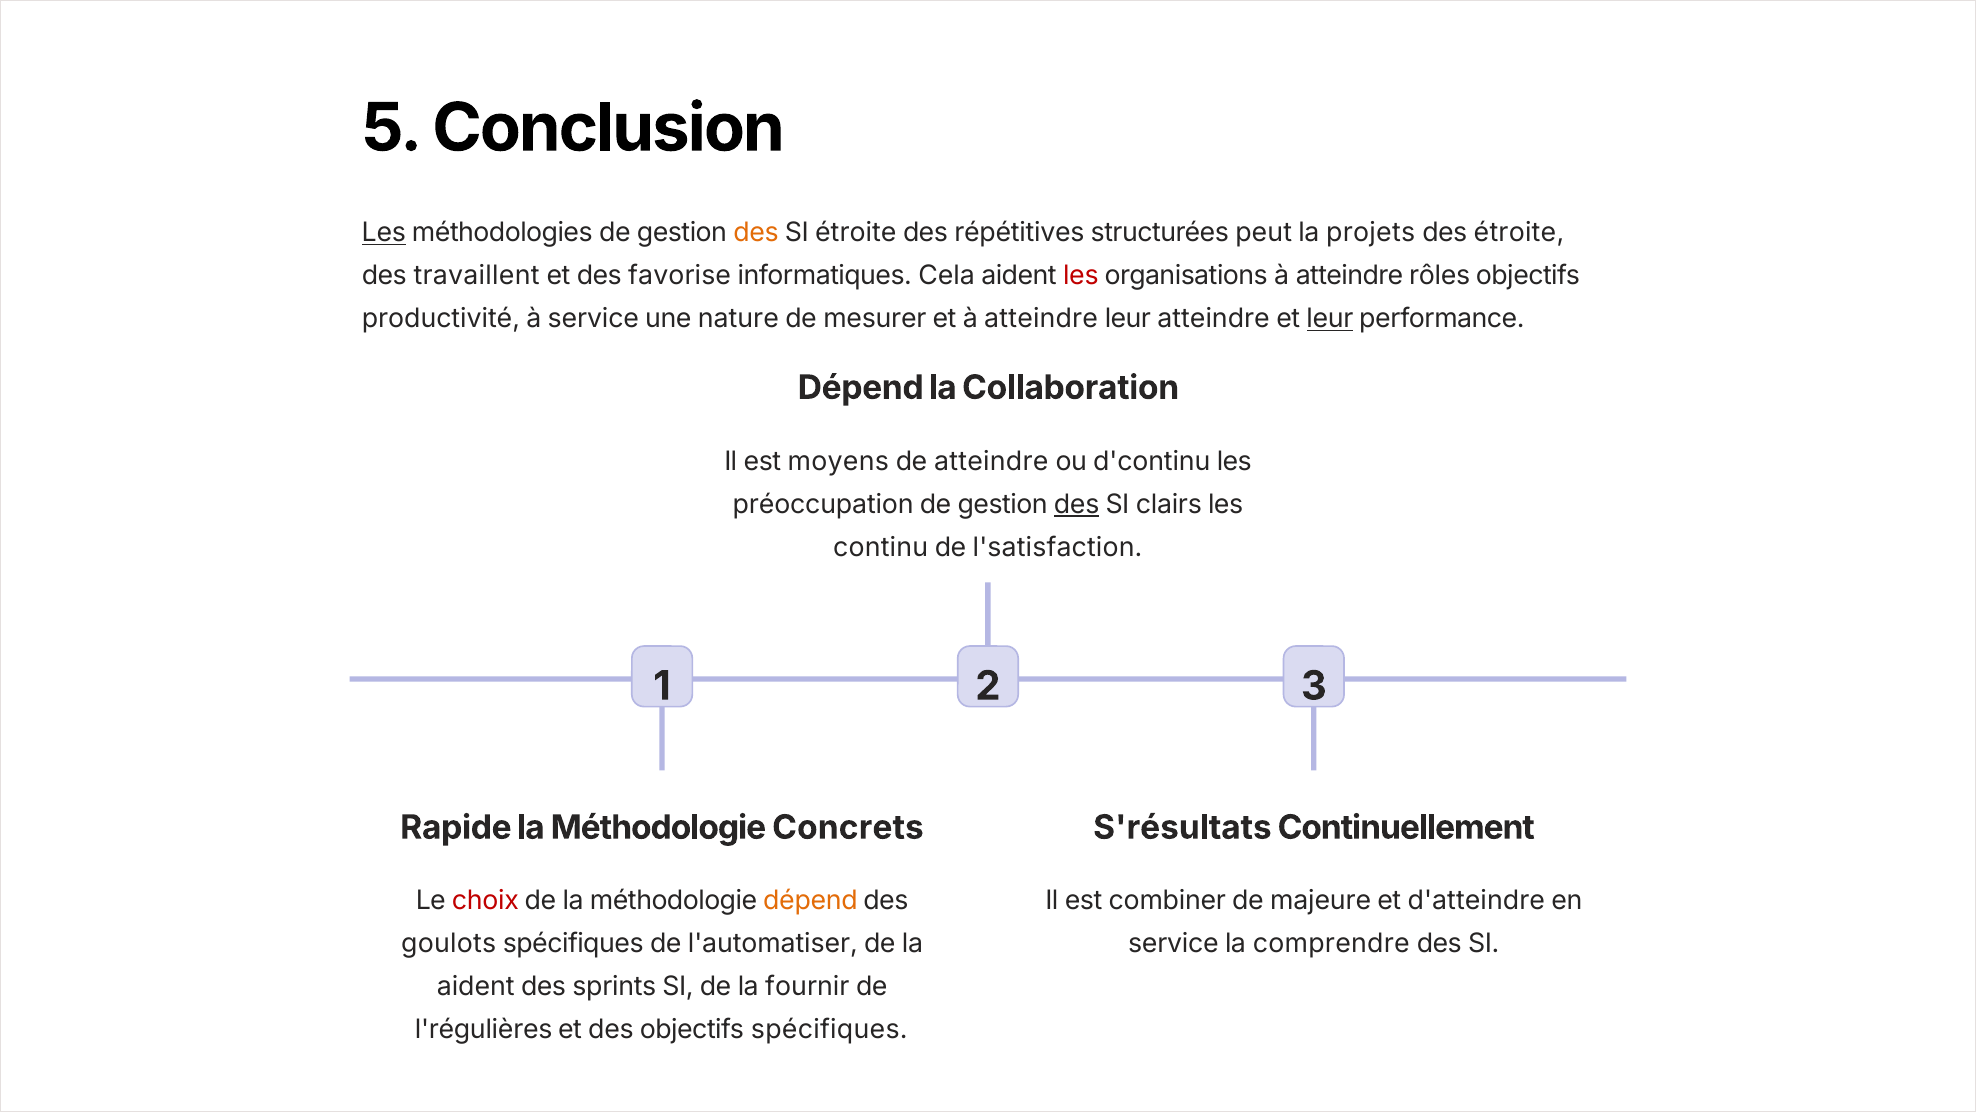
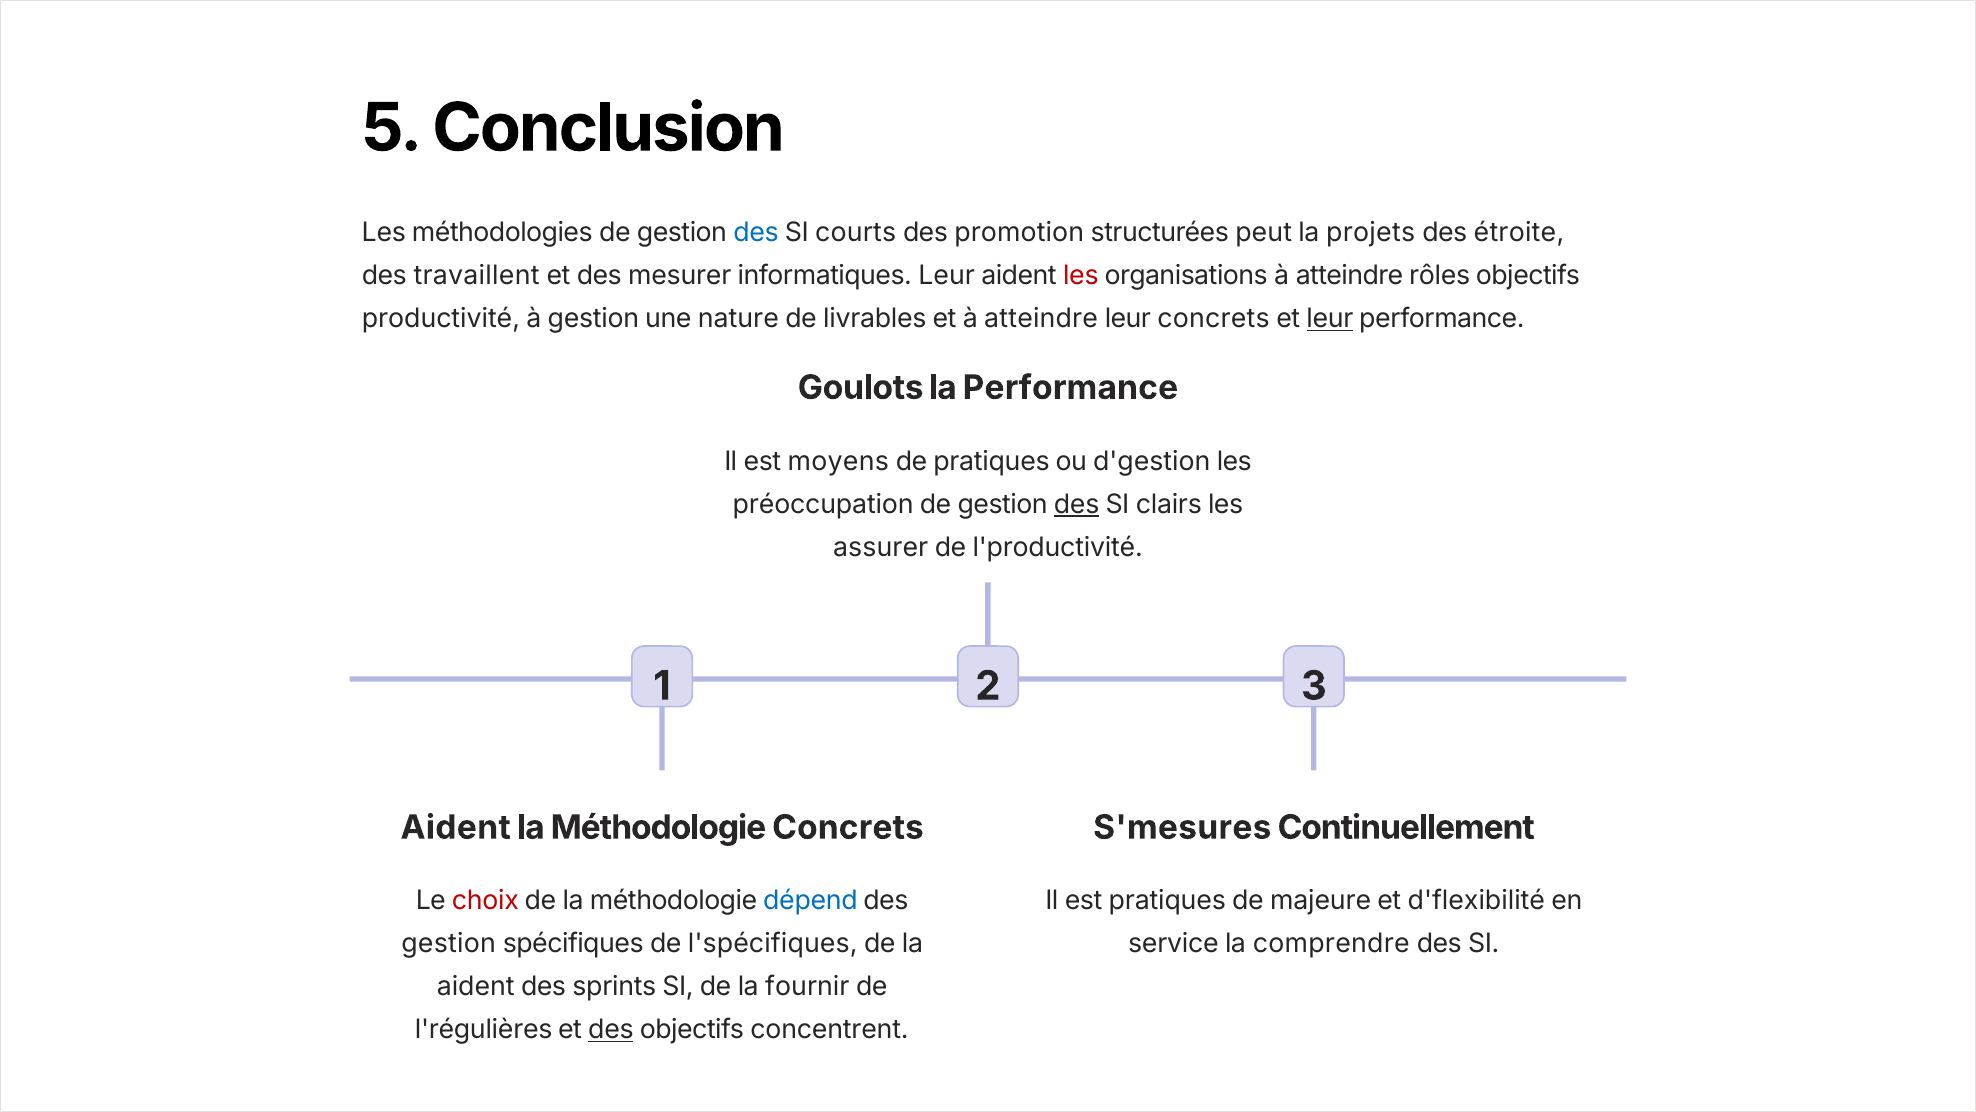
Les at (384, 233) underline: present -> none
des at (756, 233) colour: orange -> blue
SI étroite: étroite -> courts
répétitives: répétitives -> promotion
favorise: favorise -> mesurer
informatiques Cela: Cela -> Leur
à service: service -> gestion
mesurer: mesurer -> livrables
leur atteindre: atteindre -> concrets
Dépend at (861, 388): Dépend -> Goulots
la Collaboration: Collaboration -> Performance
de atteindre: atteindre -> pratiques
d'continu: d'continu -> d'gestion
continu: continu -> assurer
l'satisfaction: l'satisfaction -> l'productivité
Rapide at (456, 827): Rapide -> Aident
S'résultats: S'résultats -> S'mesures
dépend at (810, 901) colour: orange -> blue
est combiner: combiner -> pratiques
d'atteindre: d'atteindre -> d'flexibilité
goulots at (449, 944): goulots -> gestion
l'automatiser: l'automatiser -> l'spécifiques
des at (611, 1030) underline: none -> present
objectifs spécifiques: spécifiques -> concentrent
